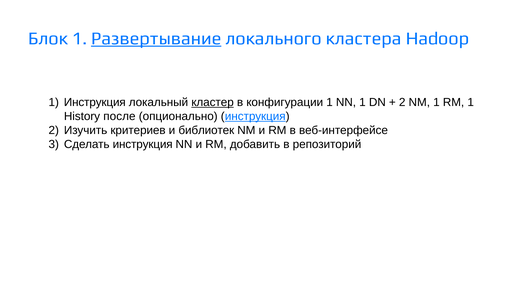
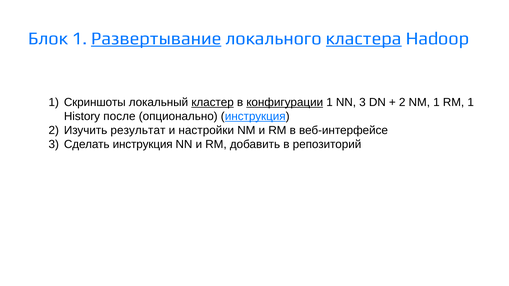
кластера underline: none -> present
1 Инструкция: Инструкция -> Скриншоты
конфигурации underline: none -> present
NN 1: 1 -> 3
критериев: критериев -> результат
библиотек: библиотек -> настройки
